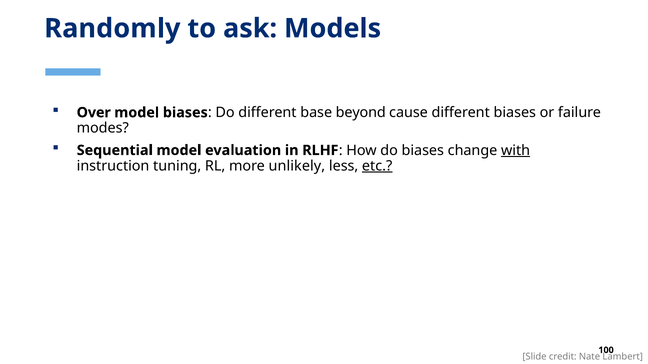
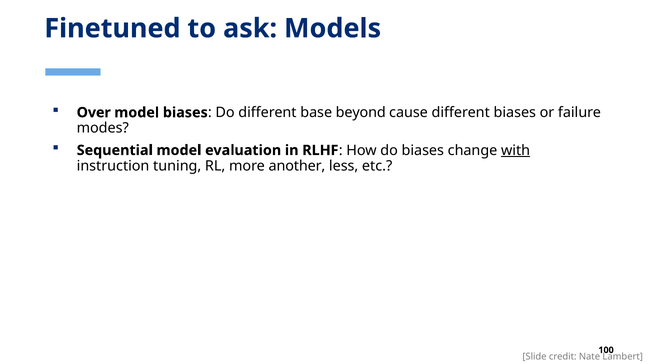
Randomly: Randomly -> Finetuned
unlikely: unlikely -> another
etc underline: present -> none
